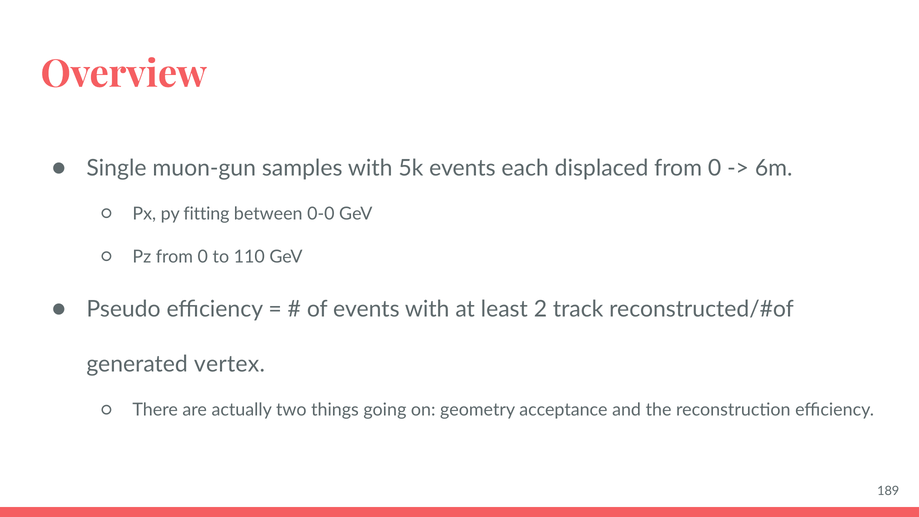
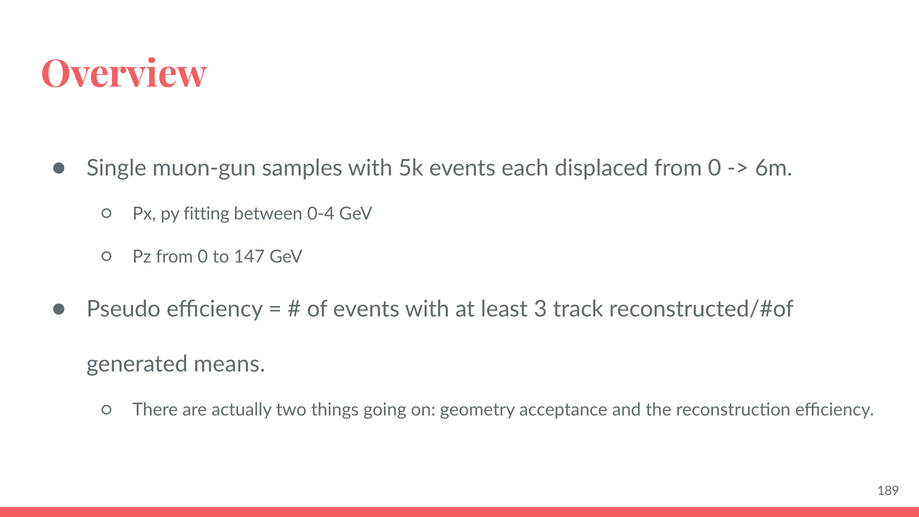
0-0: 0-0 -> 0-4
110: 110 -> 147
2: 2 -> 3
vertex: vertex -> means
